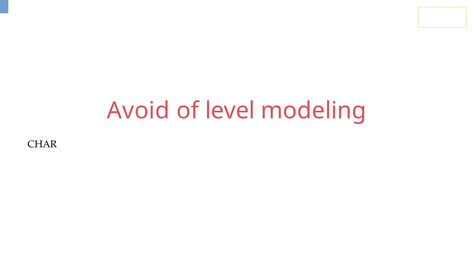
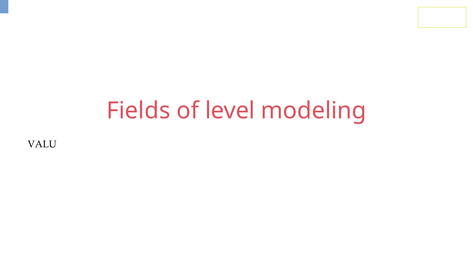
Avoid: Avoid -> Fields
CHAR: CHAR -> VALU
